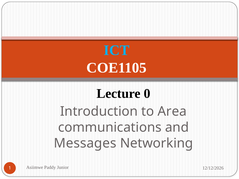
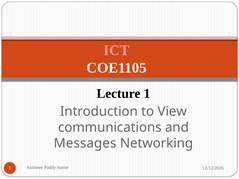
ICT colour: light blue -> pink
Lecture 0: 0 -> 1
Area: Area -> View
